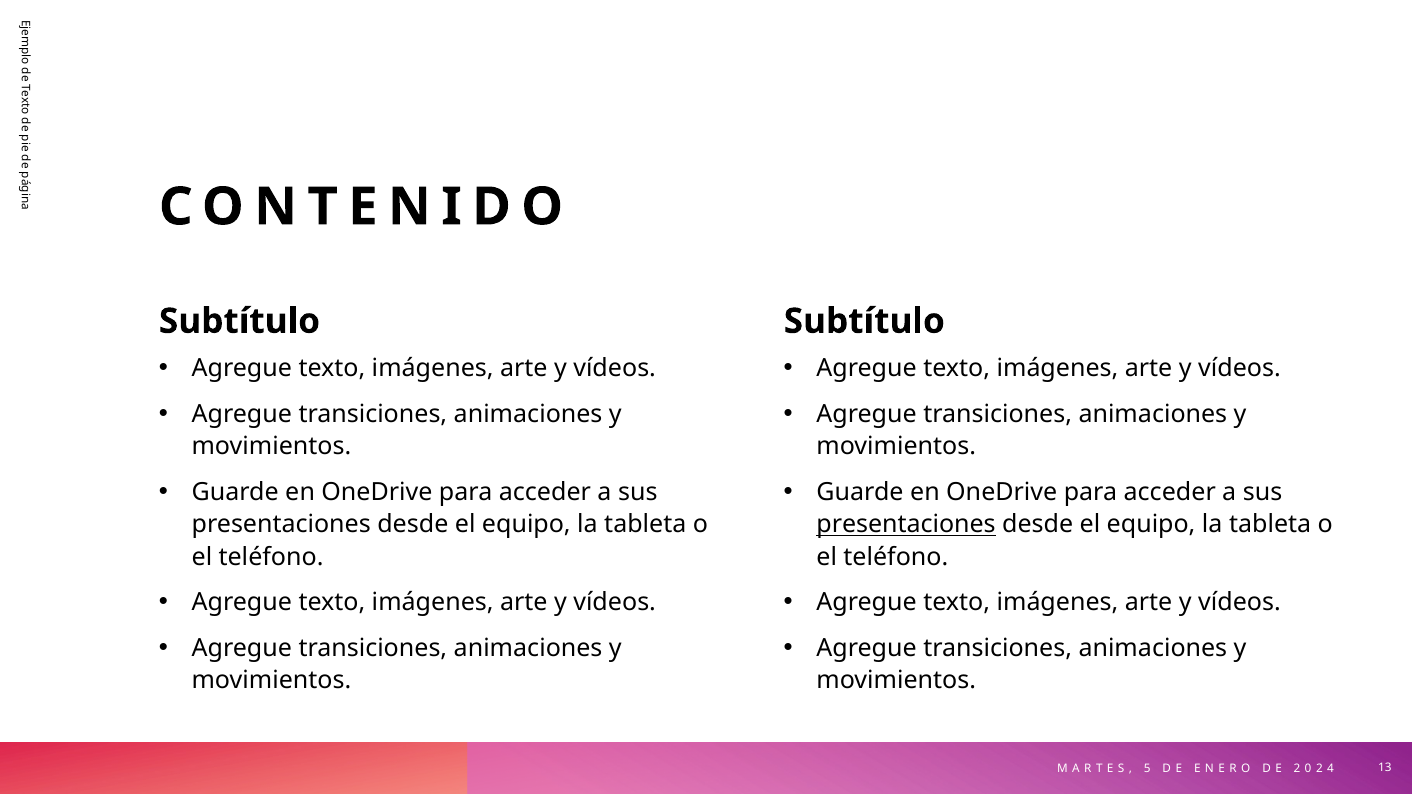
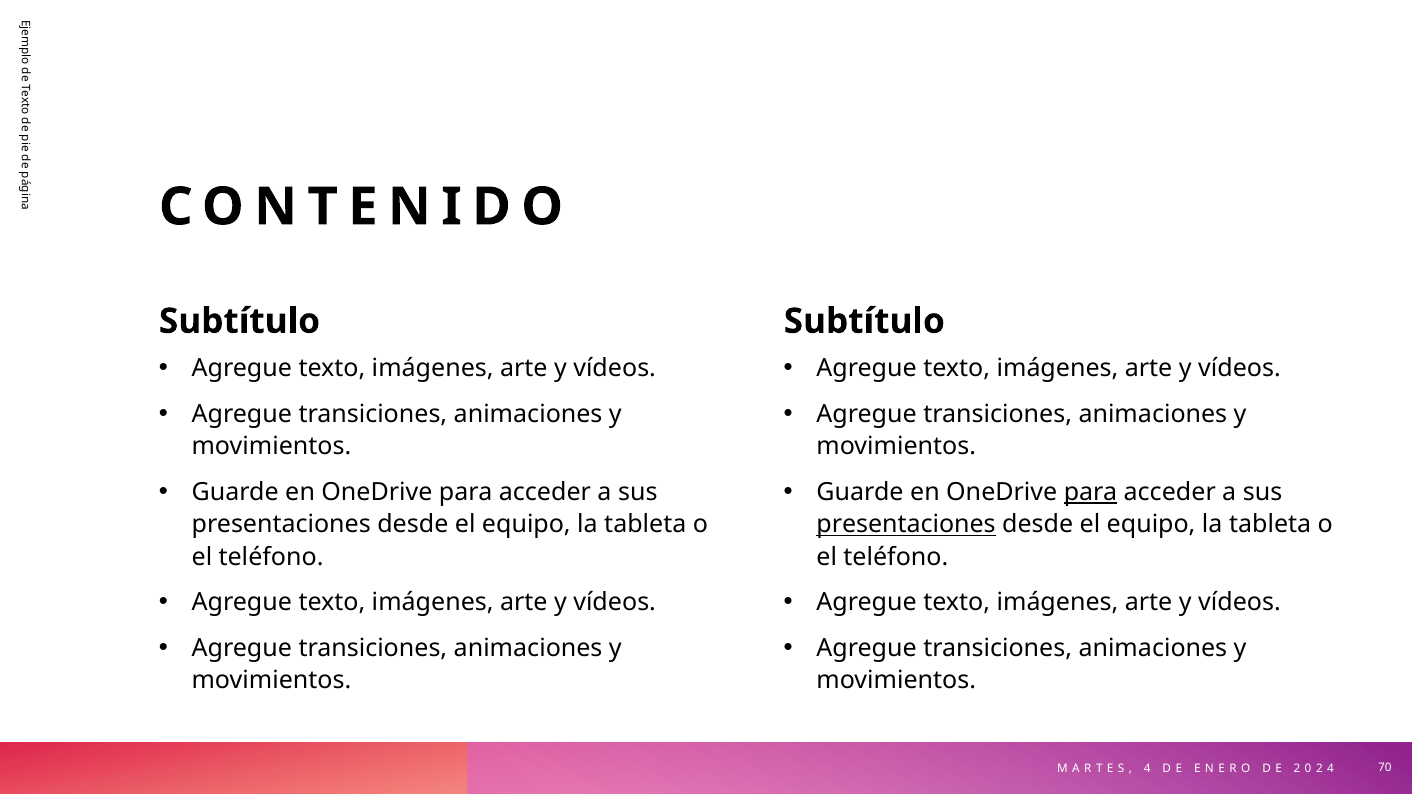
para at (1091, 492) underline: none -> present
5 at (1147, 769): 5 -> 4
13: 13 -> 70
